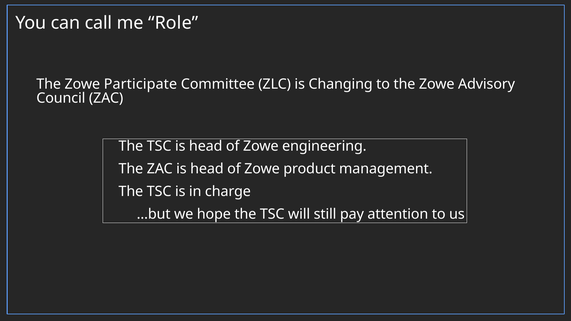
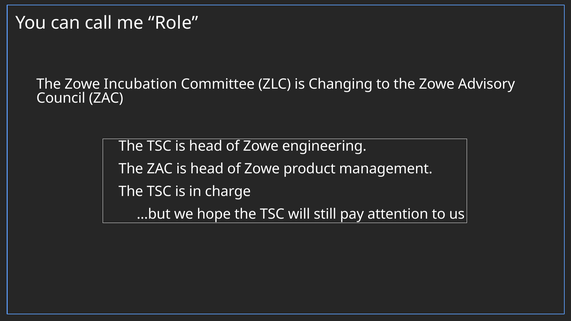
Participate: Participate -> Incubation
